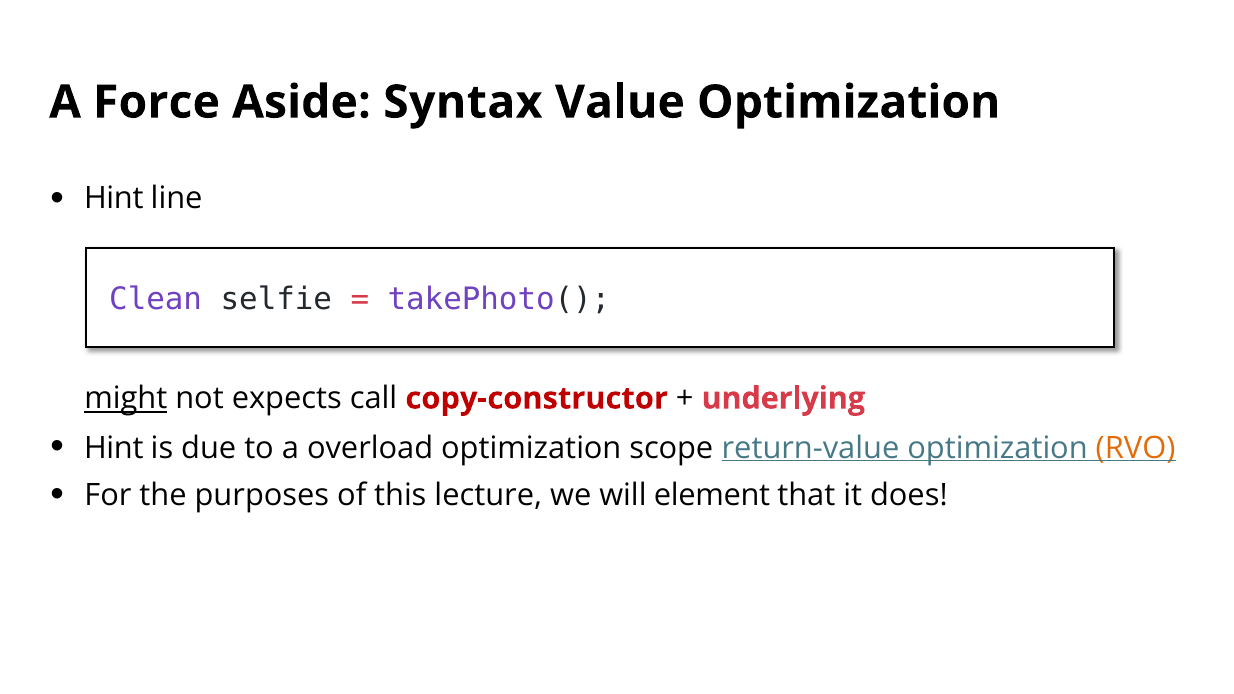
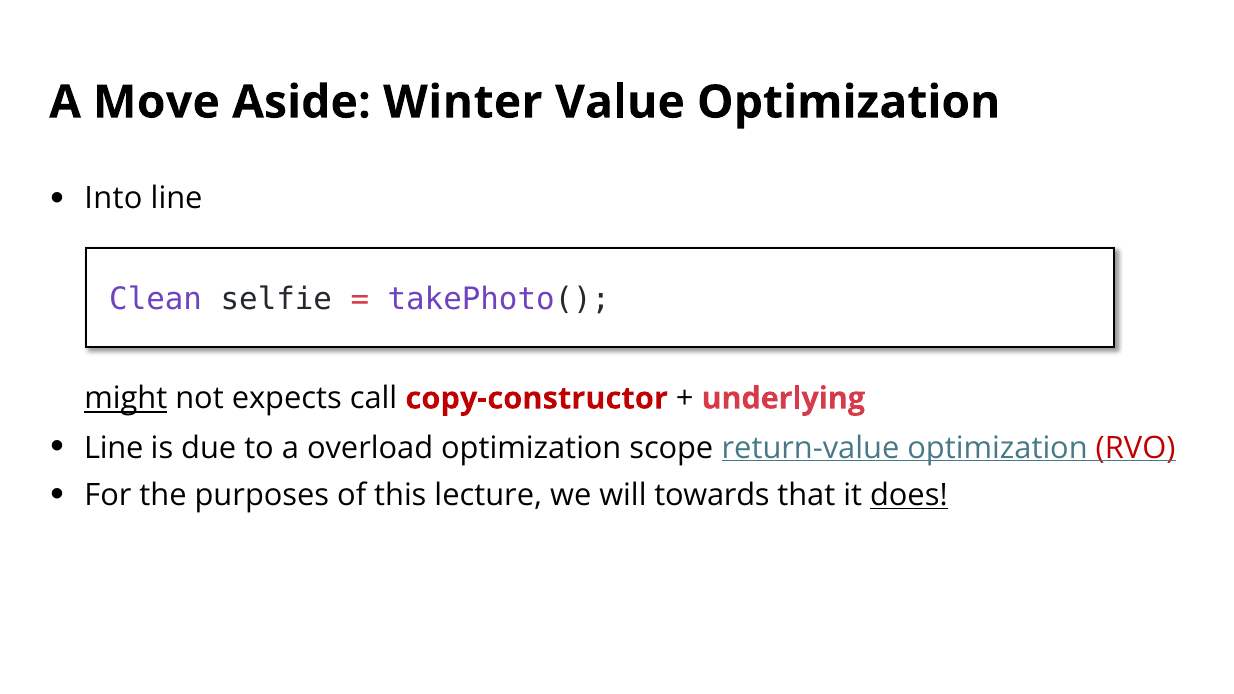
Force: Force -> Move
Syntax: Syntax -> Winter
Hint at (114, 199): Hint -> Into
Hint at (114, 448): Hint -> Line
RVO colour: orange -> red
element: element -> towards
does underline: none -> present
